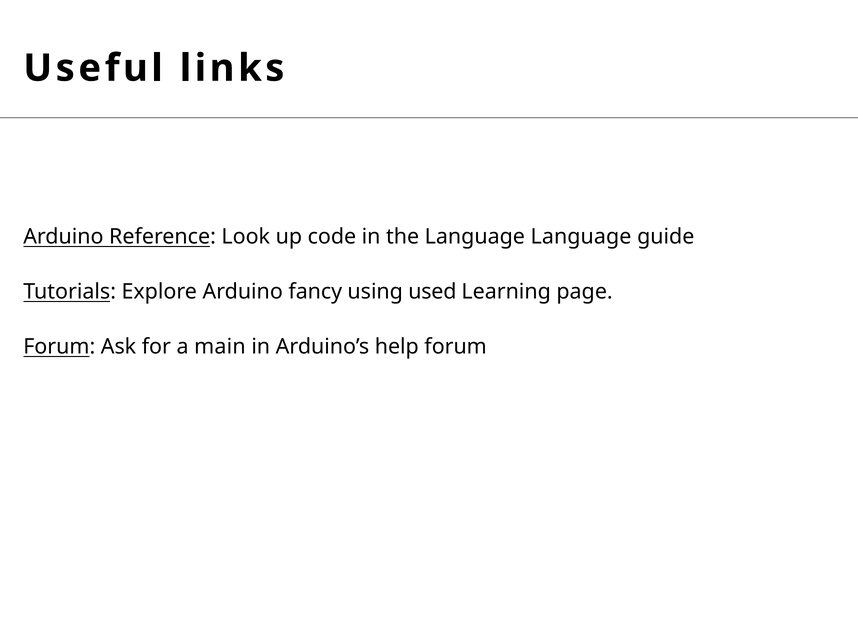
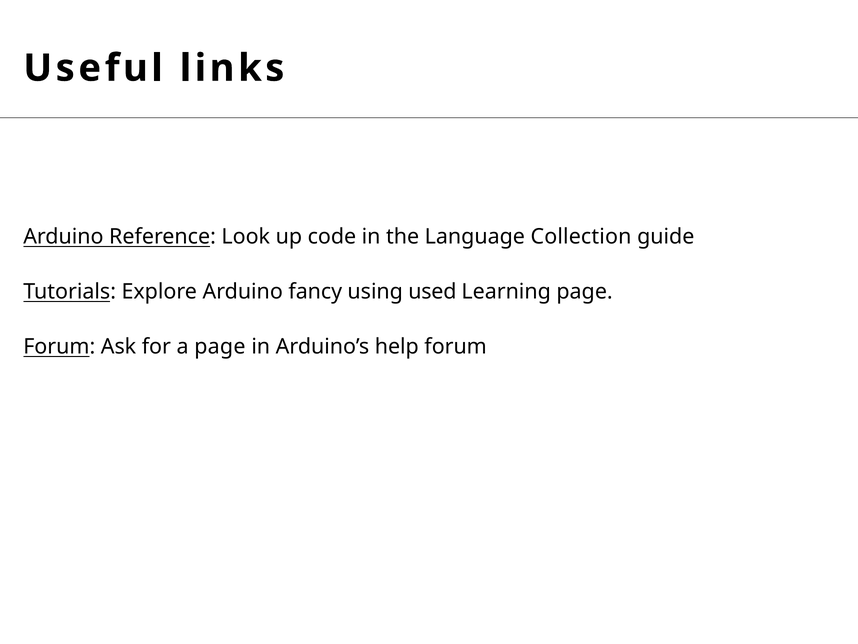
Language Language: Language -> Collection
a main: main -> page
